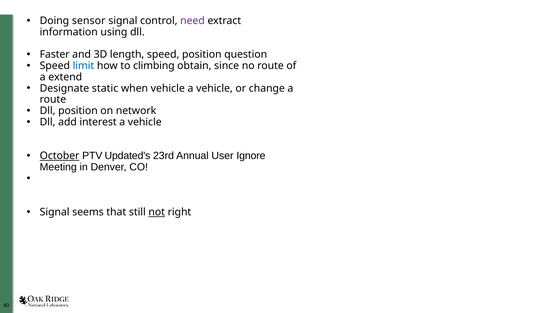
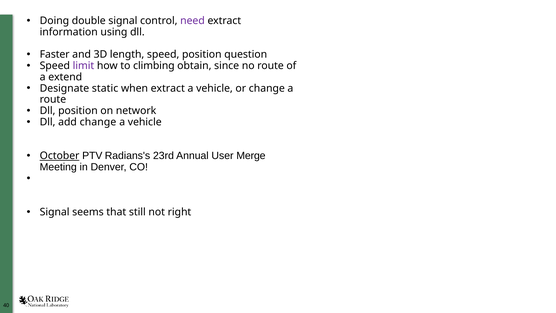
sensor: sensor -> double
limit colour: blue -> purple
when vehicle: vehicle -> extract
add interest: interest -> change
Updated's: Updated's -> Radians's
Ignore: Ignore -> Merge
not underline: present -> none
